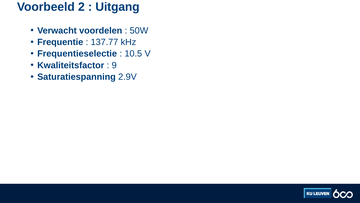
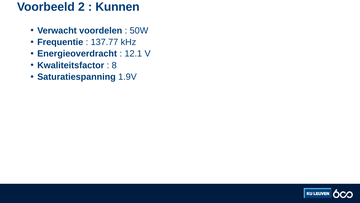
Uitgang: Uitgang -> Kunnen
Frequentieselectie: Frequentieselectie -> Energieoverdracht
10.5: 10.5 -> 12.1
9: 9 -> 8
2.9V: 2.9V -> 1.9V
